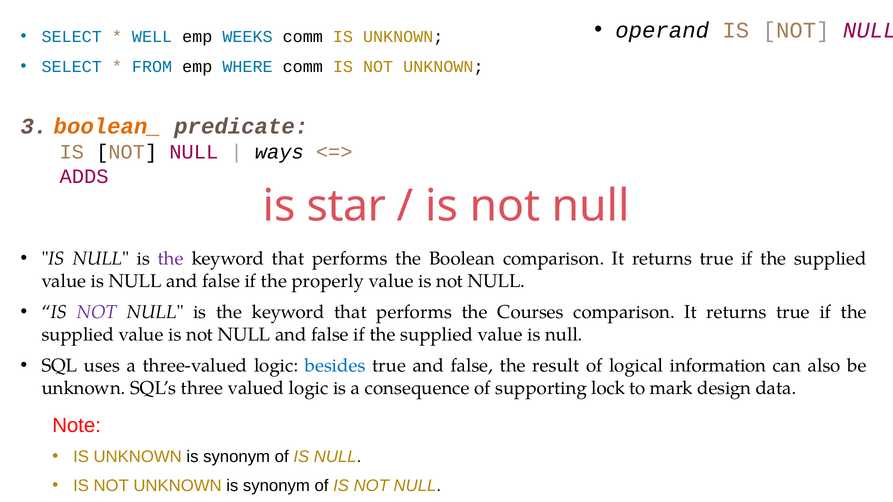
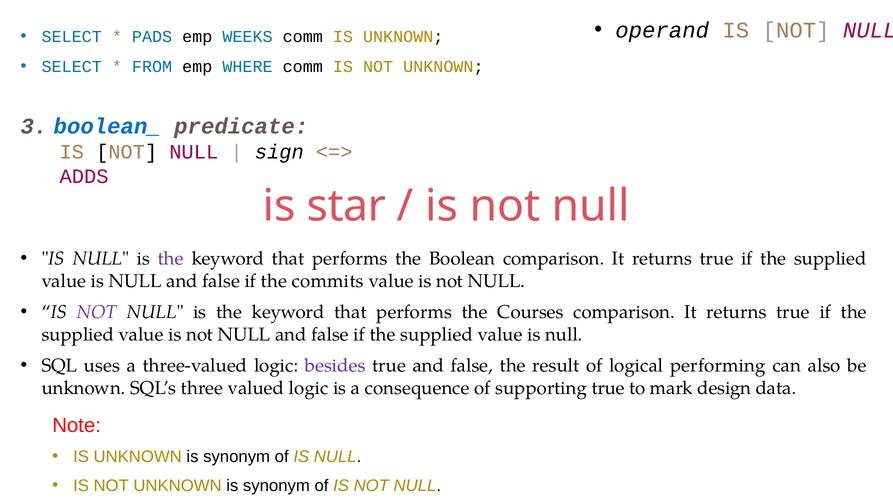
WELL: WELL -> PADS
boolean_ colour: orange -> blue
ways: ways -> sign
properly: properly -> commits
besides colour: blue -> purple
information: information -> performing
supporting lock: lock -> true
